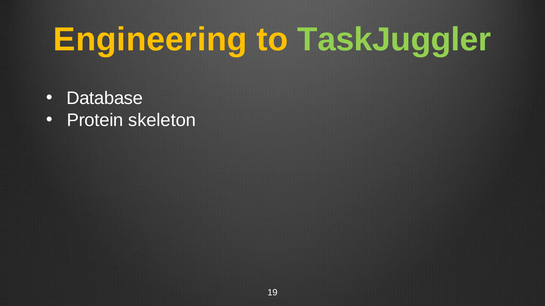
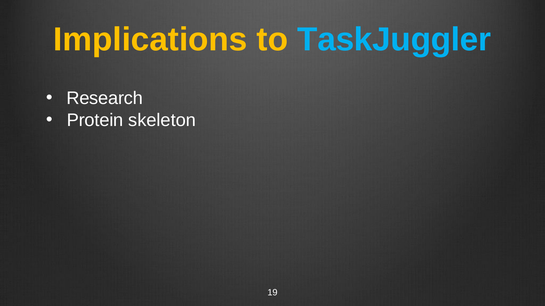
Engineering: Engineering -> Implications
TaskJuggler colour: light green -> light blue
Database: Database -> Research
